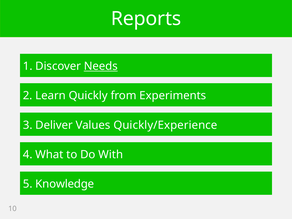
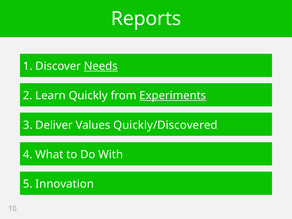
Experiments underline: none -> present
Quickly/Experience: Quickly/Experience -> Quickly/Discovered
Knowledge: Knowledge -> Innovation
